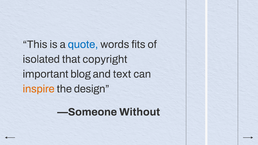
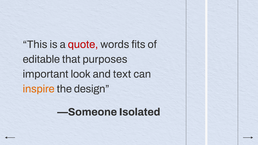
quote colour: blue -> red
isolated: isolated -> editable
copyright: copyright -> purposes
blog: blog -> look
Without: Without -> Isolated
